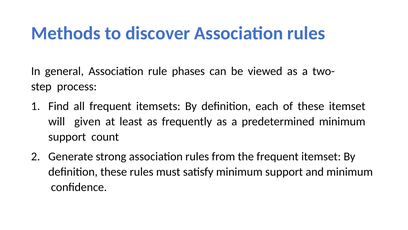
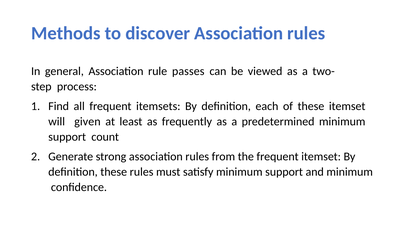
phases: phases -> passes
